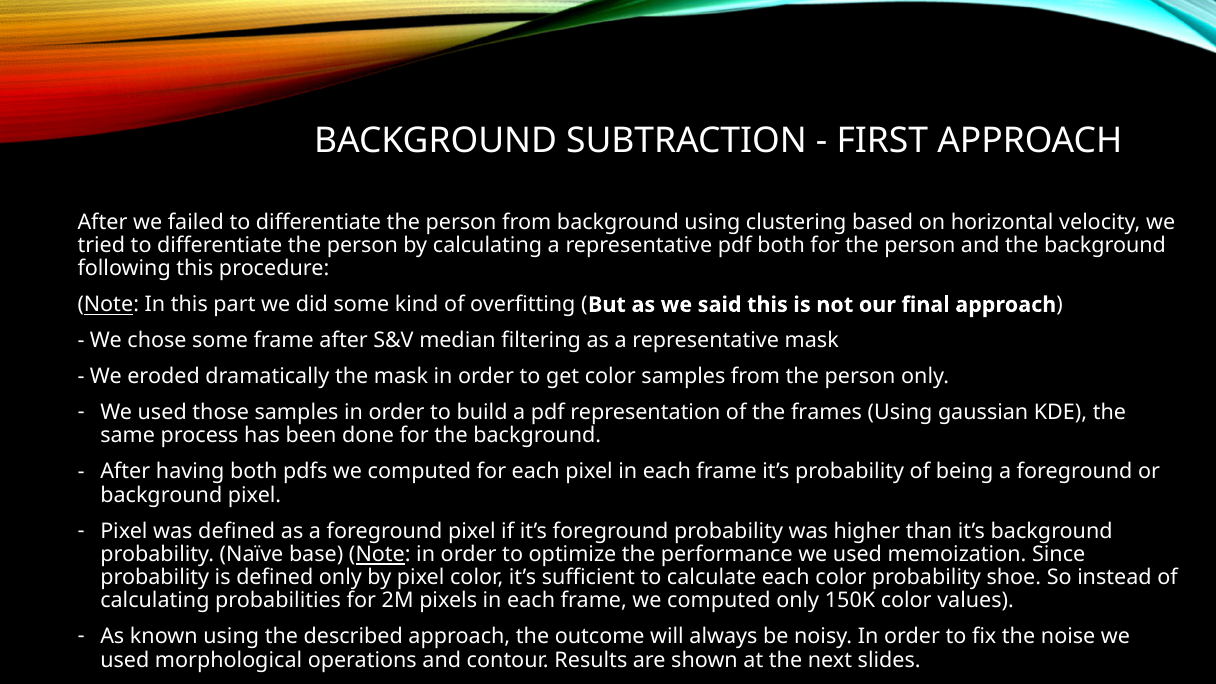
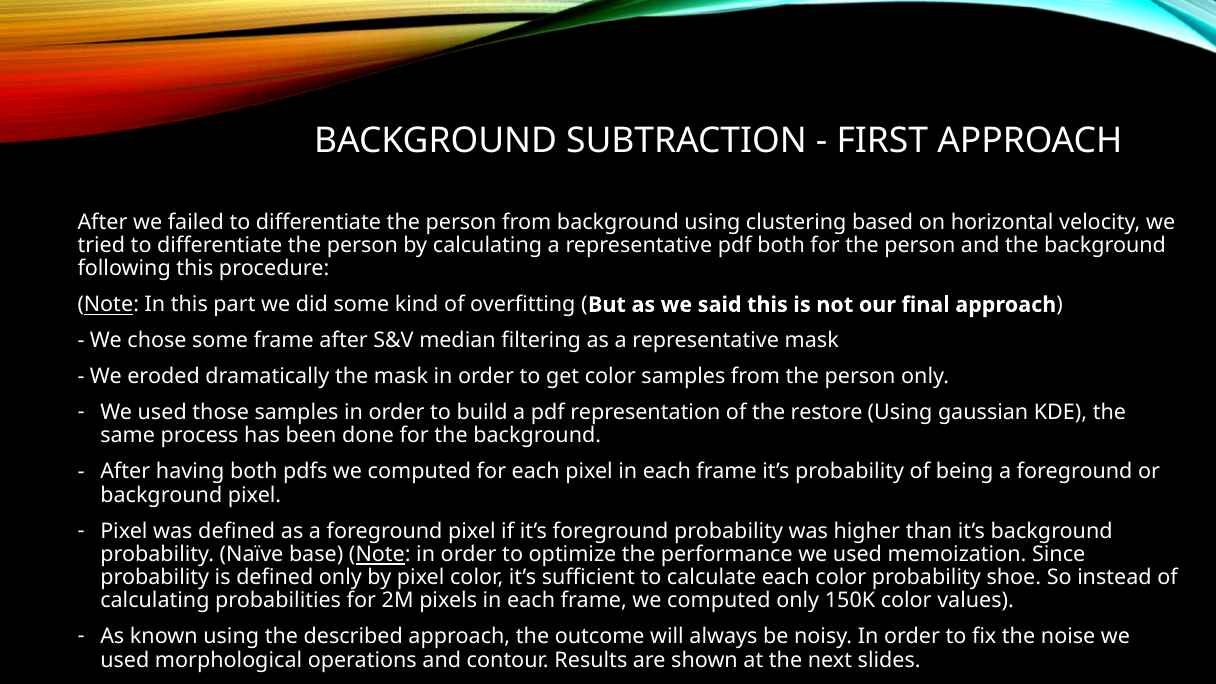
frames: frames -> restore
